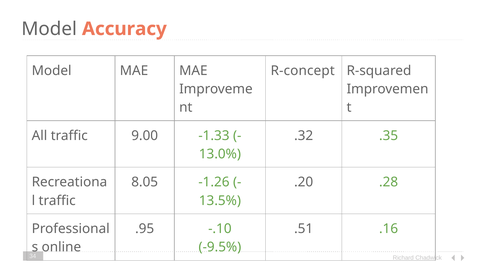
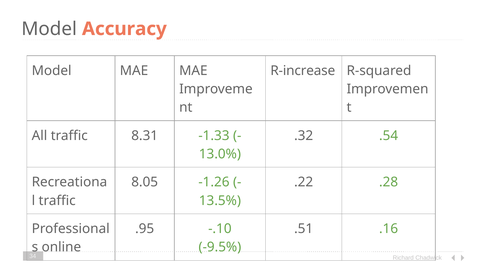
R-concept: R-concept -> R-increase
9.00: 9.00 -> 8.31
.35: .35 -> .54
.20: .20 -> .22
